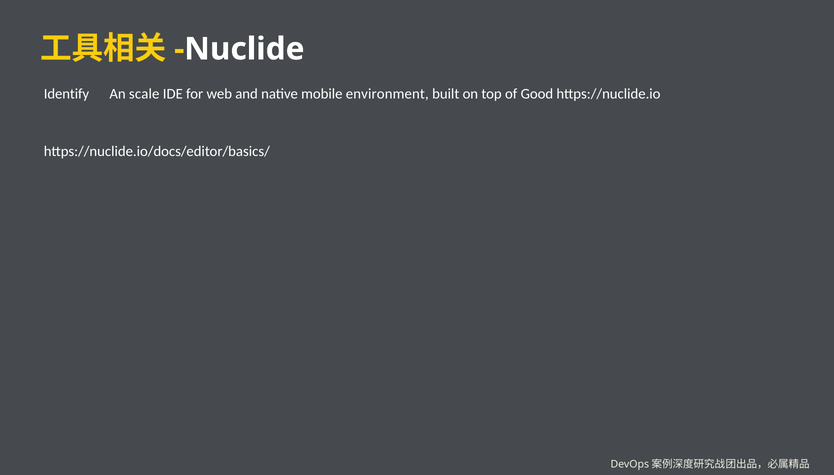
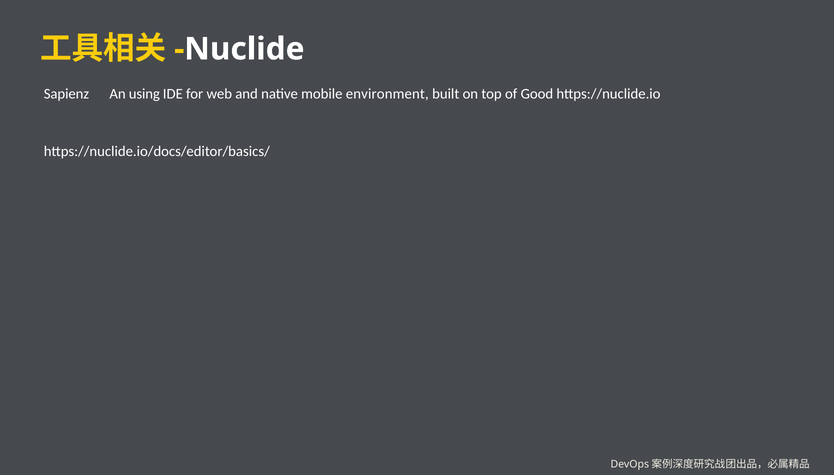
Identify: Identify -> Sapienz
scale: scale -> using
